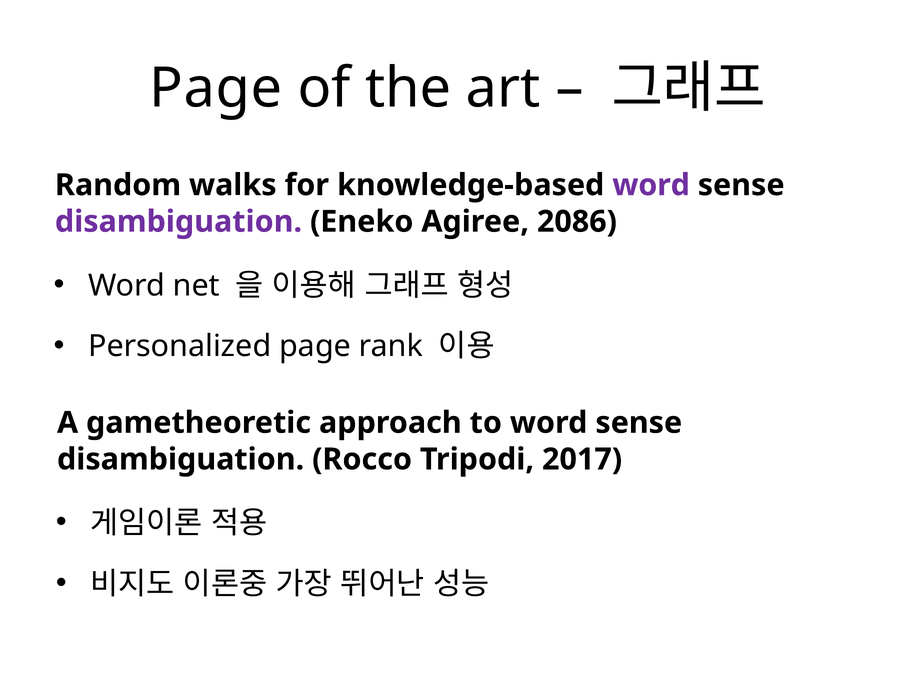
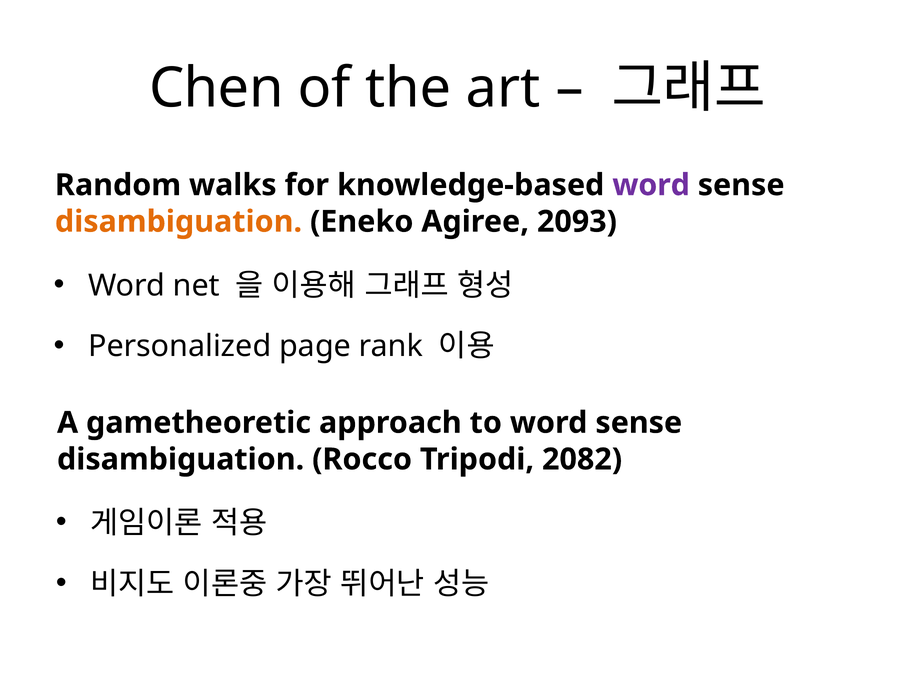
Page at (216, 89): Page -> Chen
disambiguation at (178, 222) colour: purple -> orange
2086: 2086 -> 2093
2017: 2017 -> 2082
